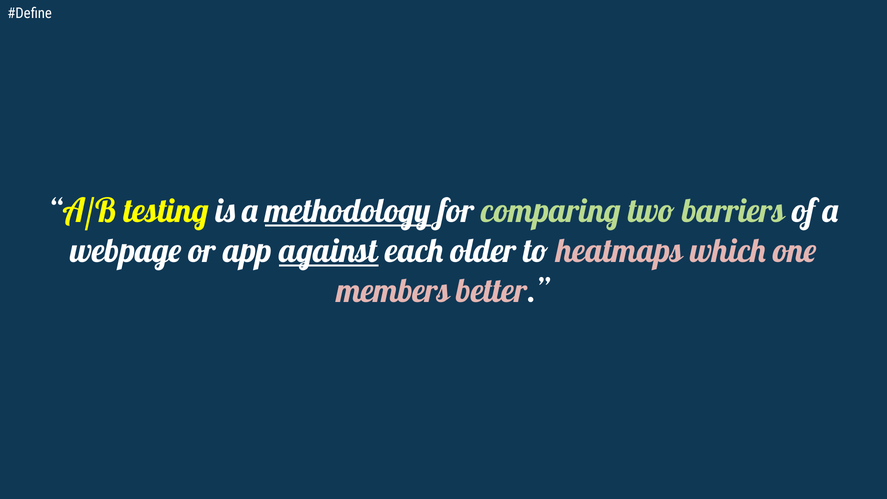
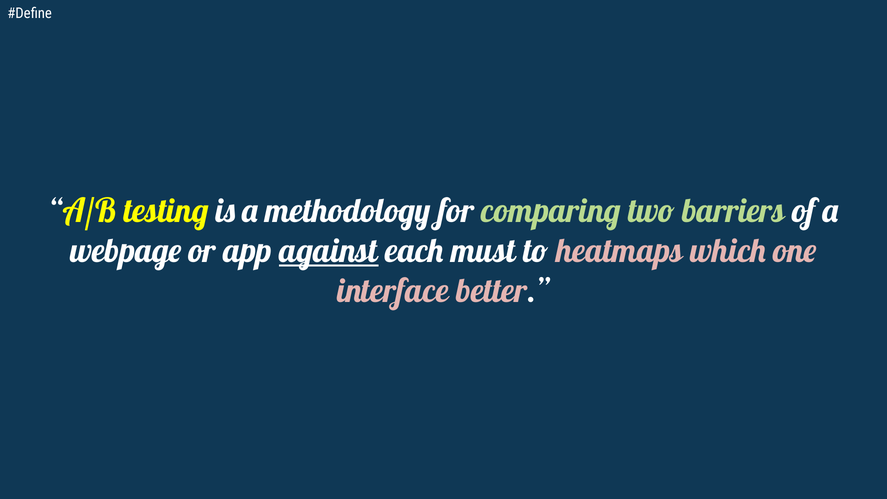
methodology underline: present -> none
older: older -> must
members: members -> interface
